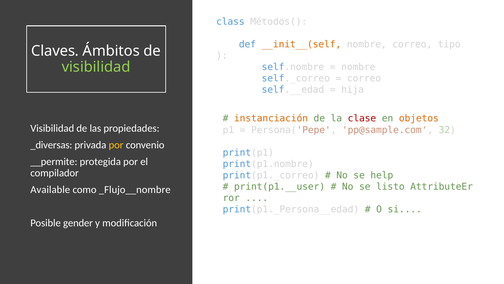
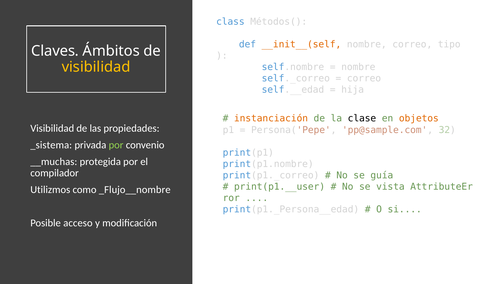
visibilidad at (96, 67) colour: light green -> yellow
clase colour: red -> black
_diversas: _diversas -> _sistema
por at (116, 145) colour: yellow -> light green
__permite: __permite -> __muchas
help: help -> guía
listo: listo -> vista
Available: Available -> Utilizmos
gender: gender -> acceso
